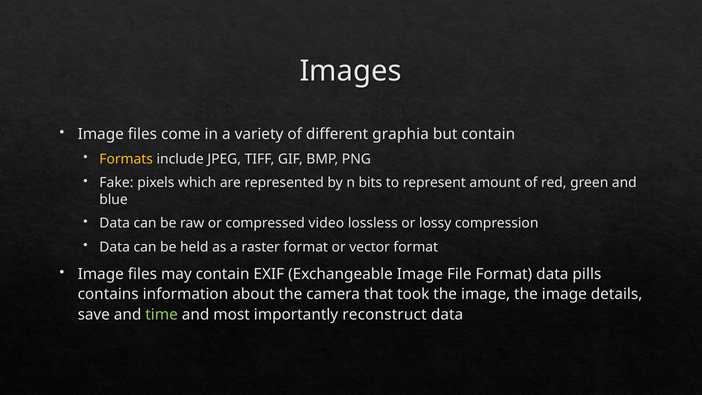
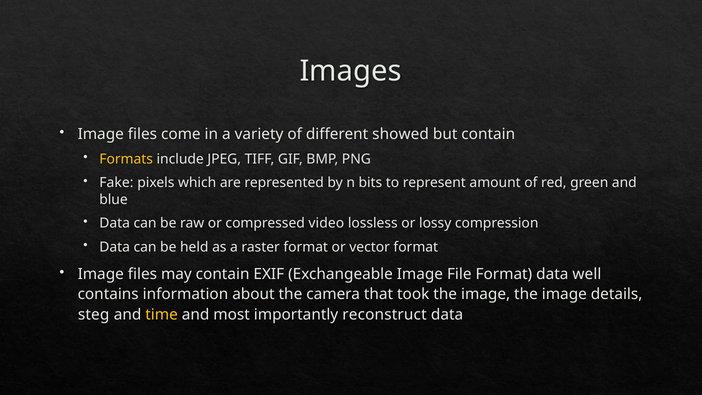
graphia: graphia -> showed
pills: pills -> well
save: save -> steg
time colour: light green -> yellow
